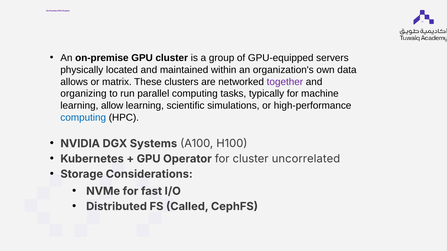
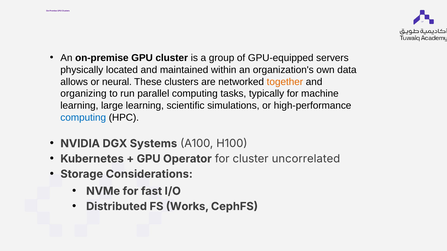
matrix: matrix -> neural
together colour: purple -> orange
allow: allow -> large
Called: Called -> Works
